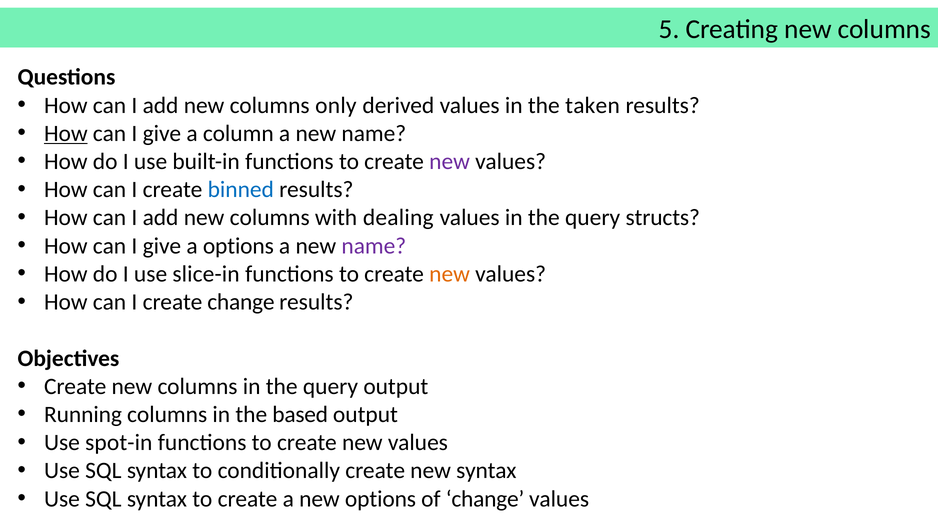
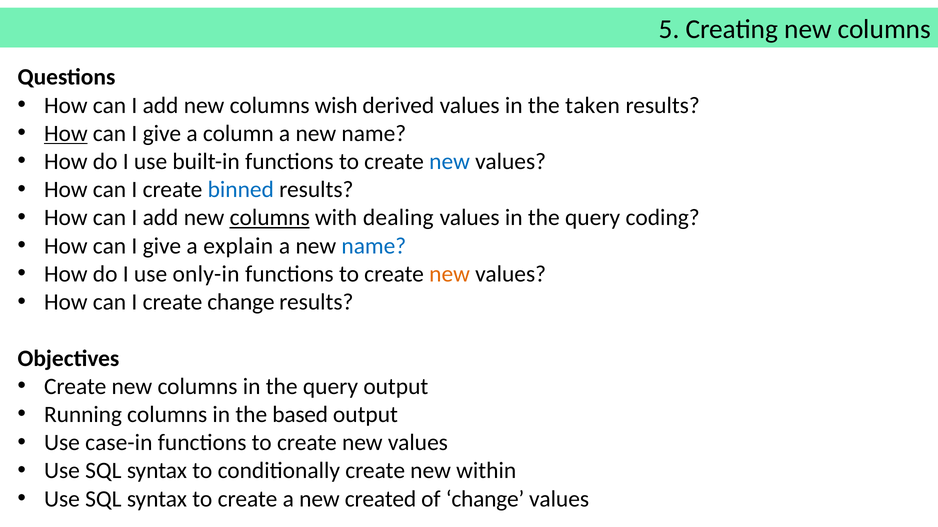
only: only -> wish
new at (450, 162) colour: purple -> blue
columns at (270, 218) underline: none -> present
structs: structs -> coding
a options: options -> explain
name at (374, 246) colour: purple -> blue
slice-in: slice-in -> only-in
spot-in: spot-in -> case-in
new syntax: syntax -> within
new options: options -> created
